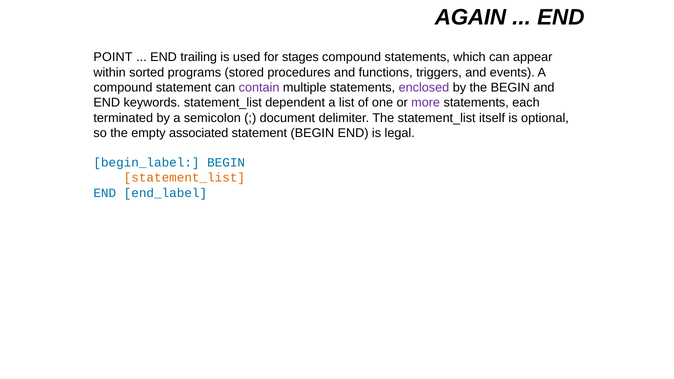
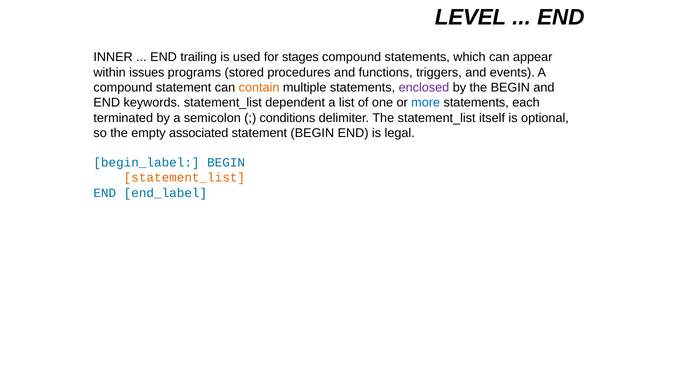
AGAIN: AGAIN -> LEVEL
POINT: POINT -> INNER
sorted: sorted -> issues
contain colour: purple -> orange
more colour: purple -> blue
document: document -> conditions
